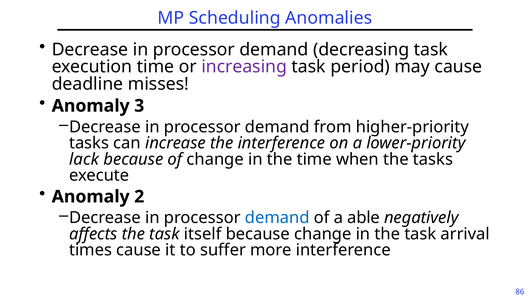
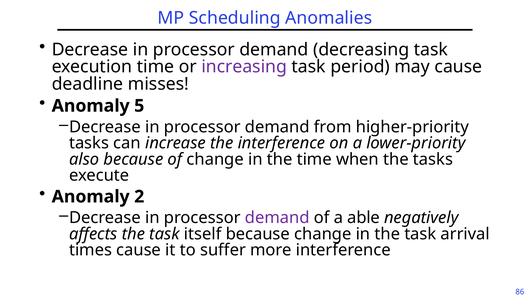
3: 3 -> 5
lack: lack -> also
demand at (277, 218) colour: blue -> purple
